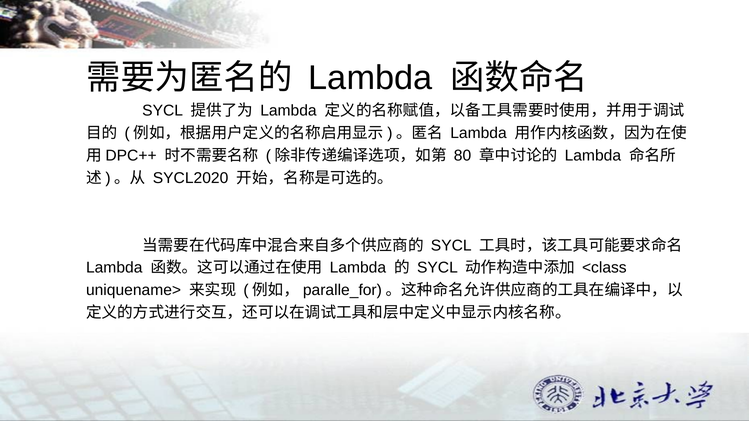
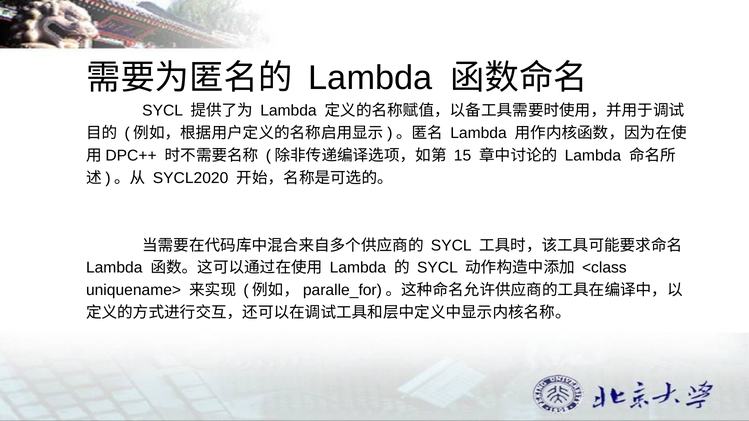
80: 80 -> 15
